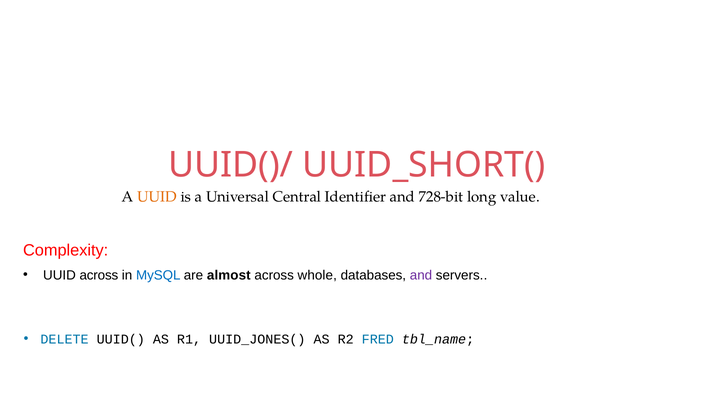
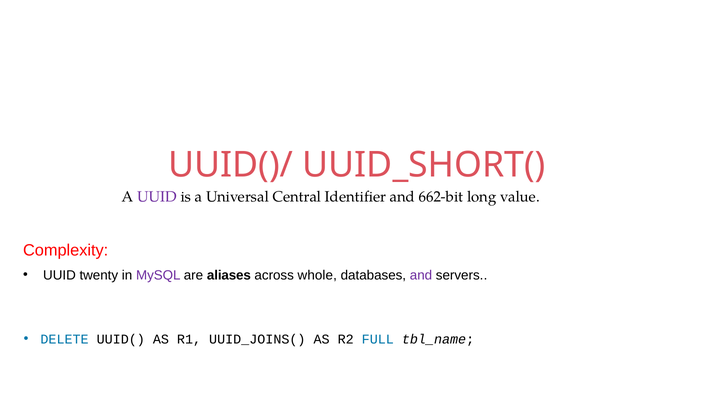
UUID at (157, 197) colour: orange -> purple
728-bit: 728-bit -> 662-bit
UUID across: across -> twenty
MySQL colour: blue -> purple
almost: almost -> aliases
UUID_JONES(: UUID_JONES( -> UUID_JOINS(
FRED: FRED -> FULL
